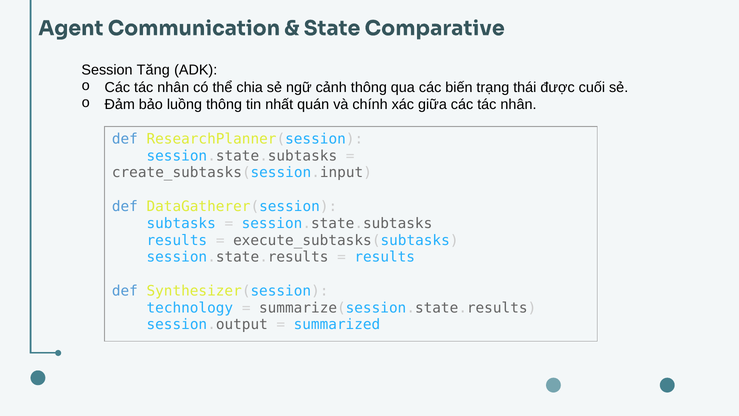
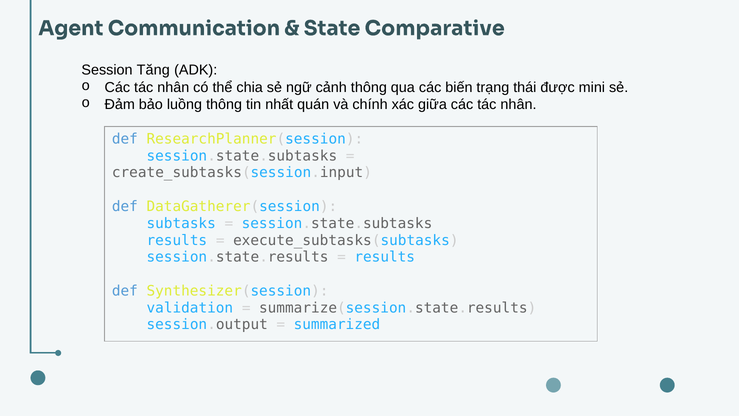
cuối: cuối -> mini
technology: technology -> validation
